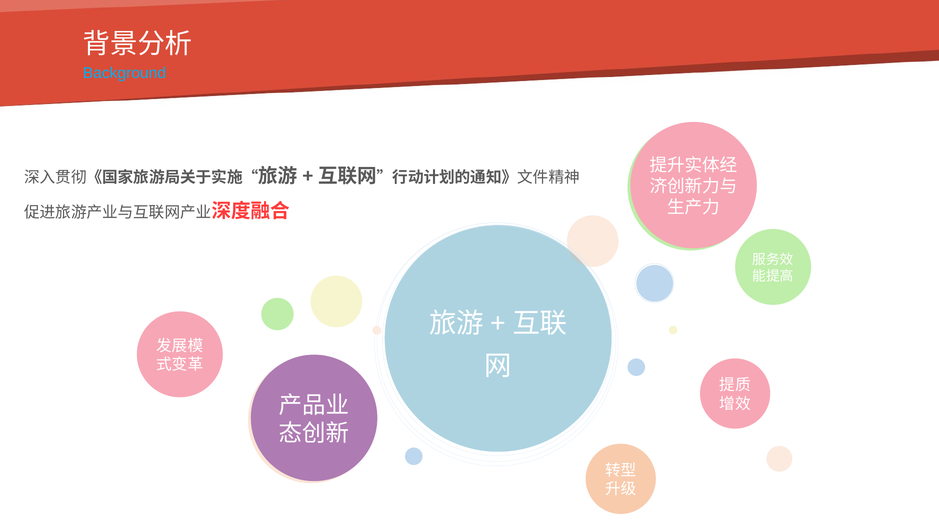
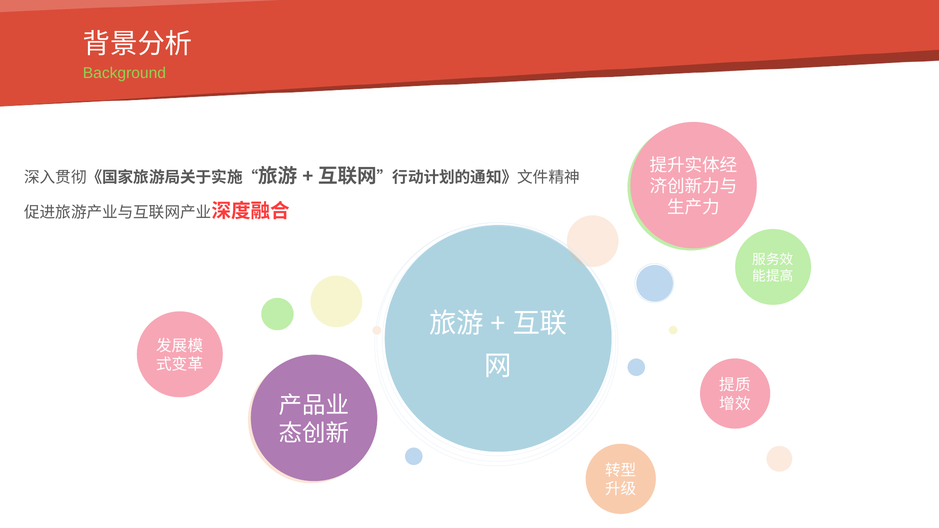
Background colour: light blue -> light green
